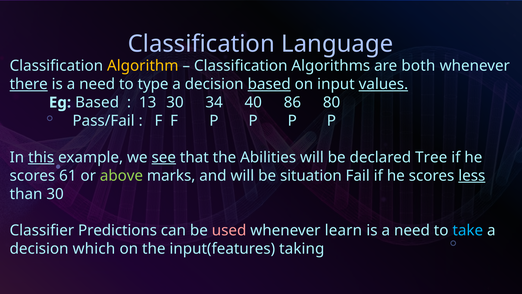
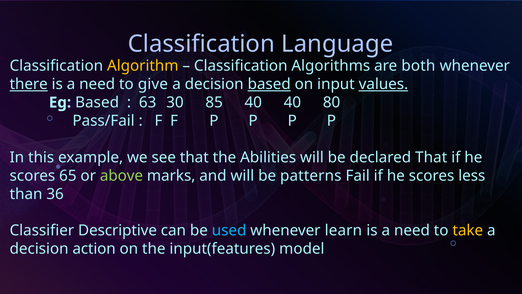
type: type -> give
13: 13 -> 63
34: 34 -> 85
40 86: 86 -> 40
this underline: present -> none
see underline: present -> none
declared Tree: Tree -> That
61: 61 -> 65
situation: situation -> patterns
less underline: present -> none
than 30: 30 -> 36
Predictions: Predictions -> Descriptive
used colour: pink -> light blue
take colour: light blue -> yellow
which: which -> action
taking: taking -> model
